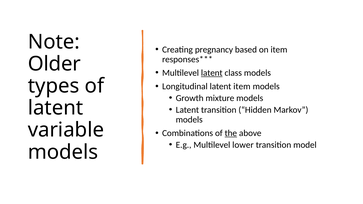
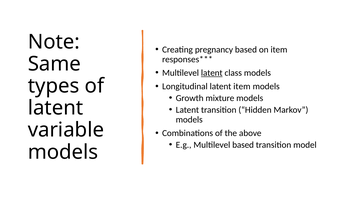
Older: Older -> Same
the underline: present -> none
Multilevel lower: lower -> based
